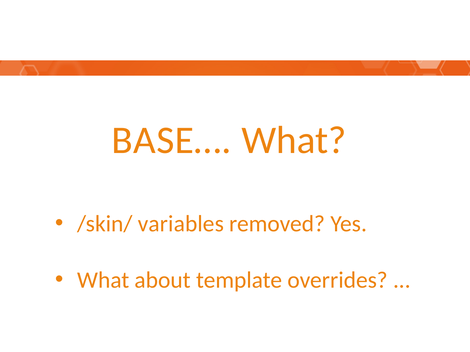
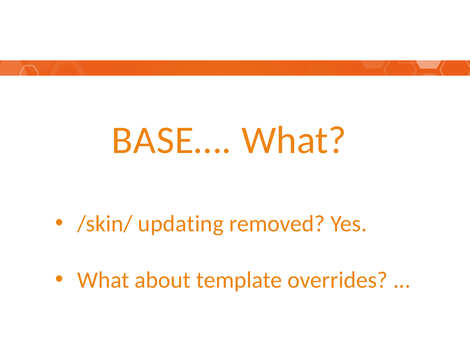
variables: variables -> updating
